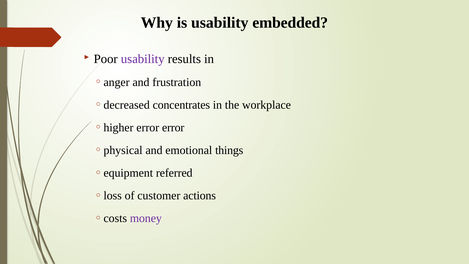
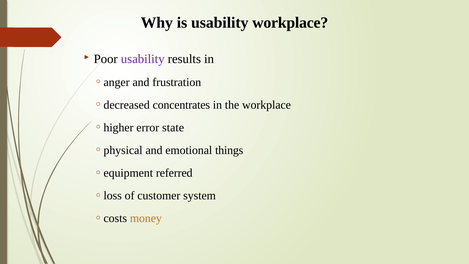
usability embedded: embedded -> workplace
error error: error -> state
actions: actions -> system
money colour: purple -> orange
